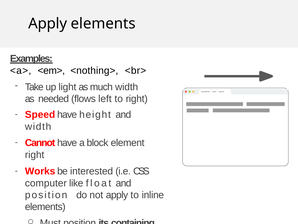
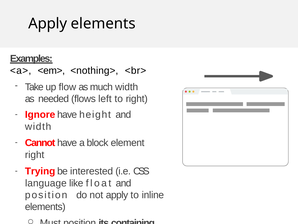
light: light -> flow
Speed: Speed -> Ignore
Works: Works -> Trying
computer: computer -> language
